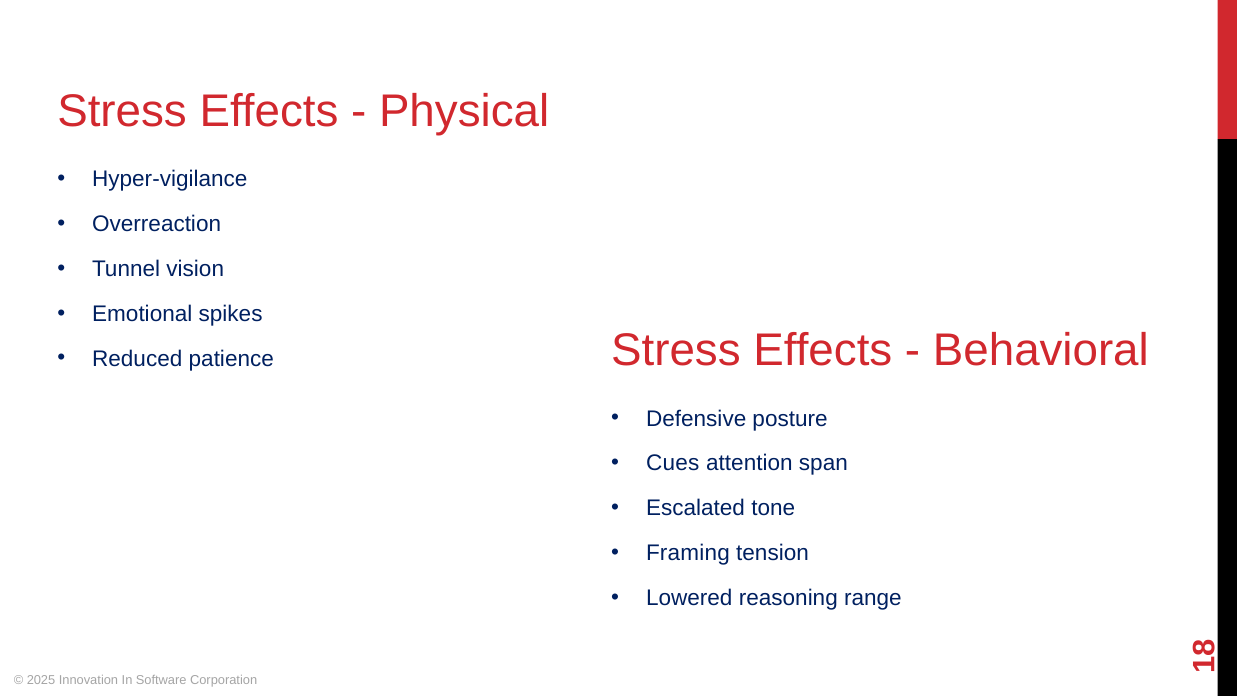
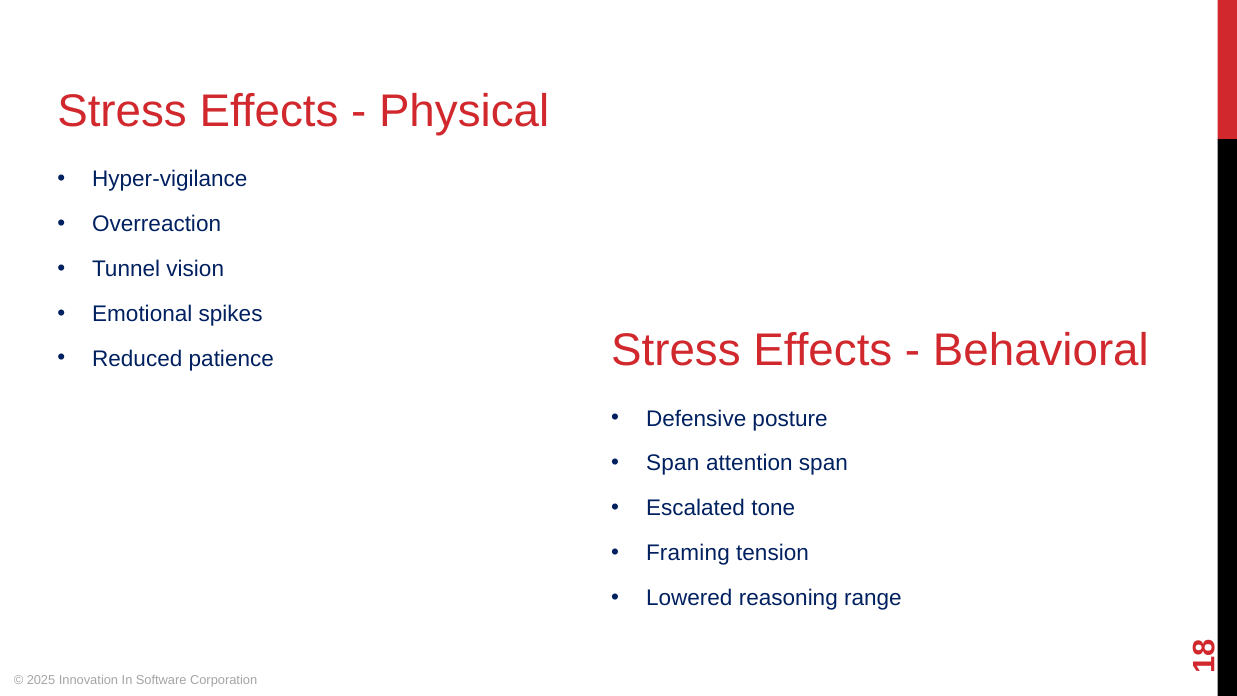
Cues at (673, 463): Cues -> Span
